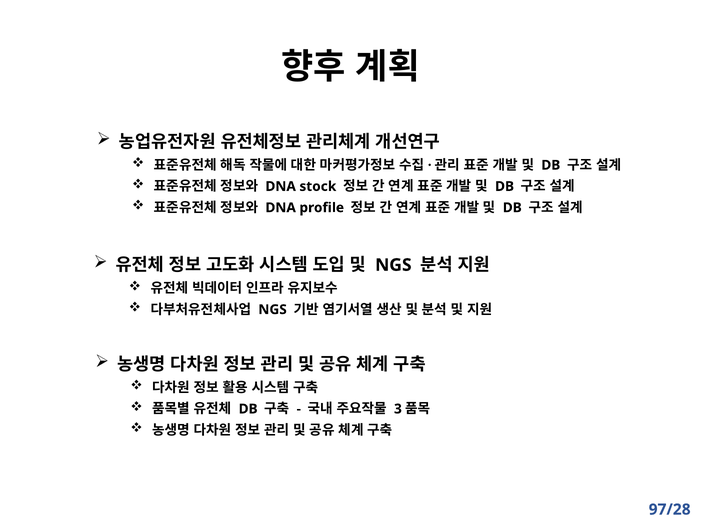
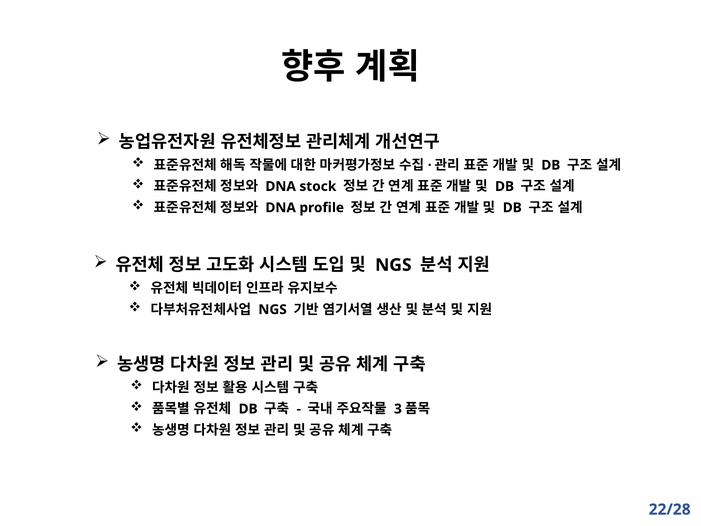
97/28: 97/28 -> 22/28
